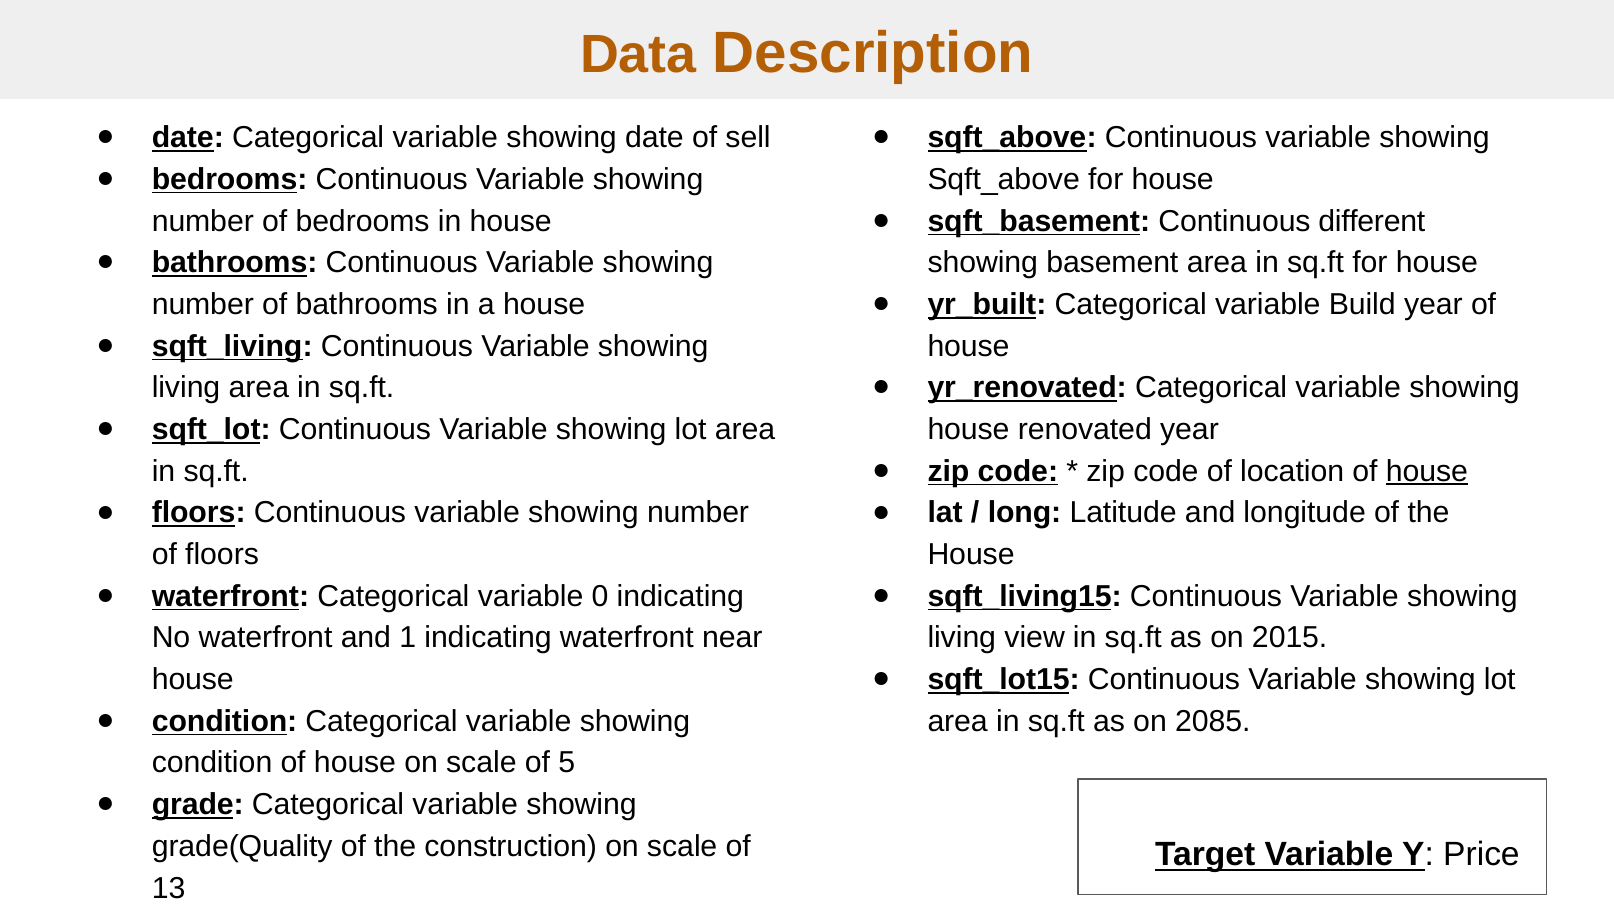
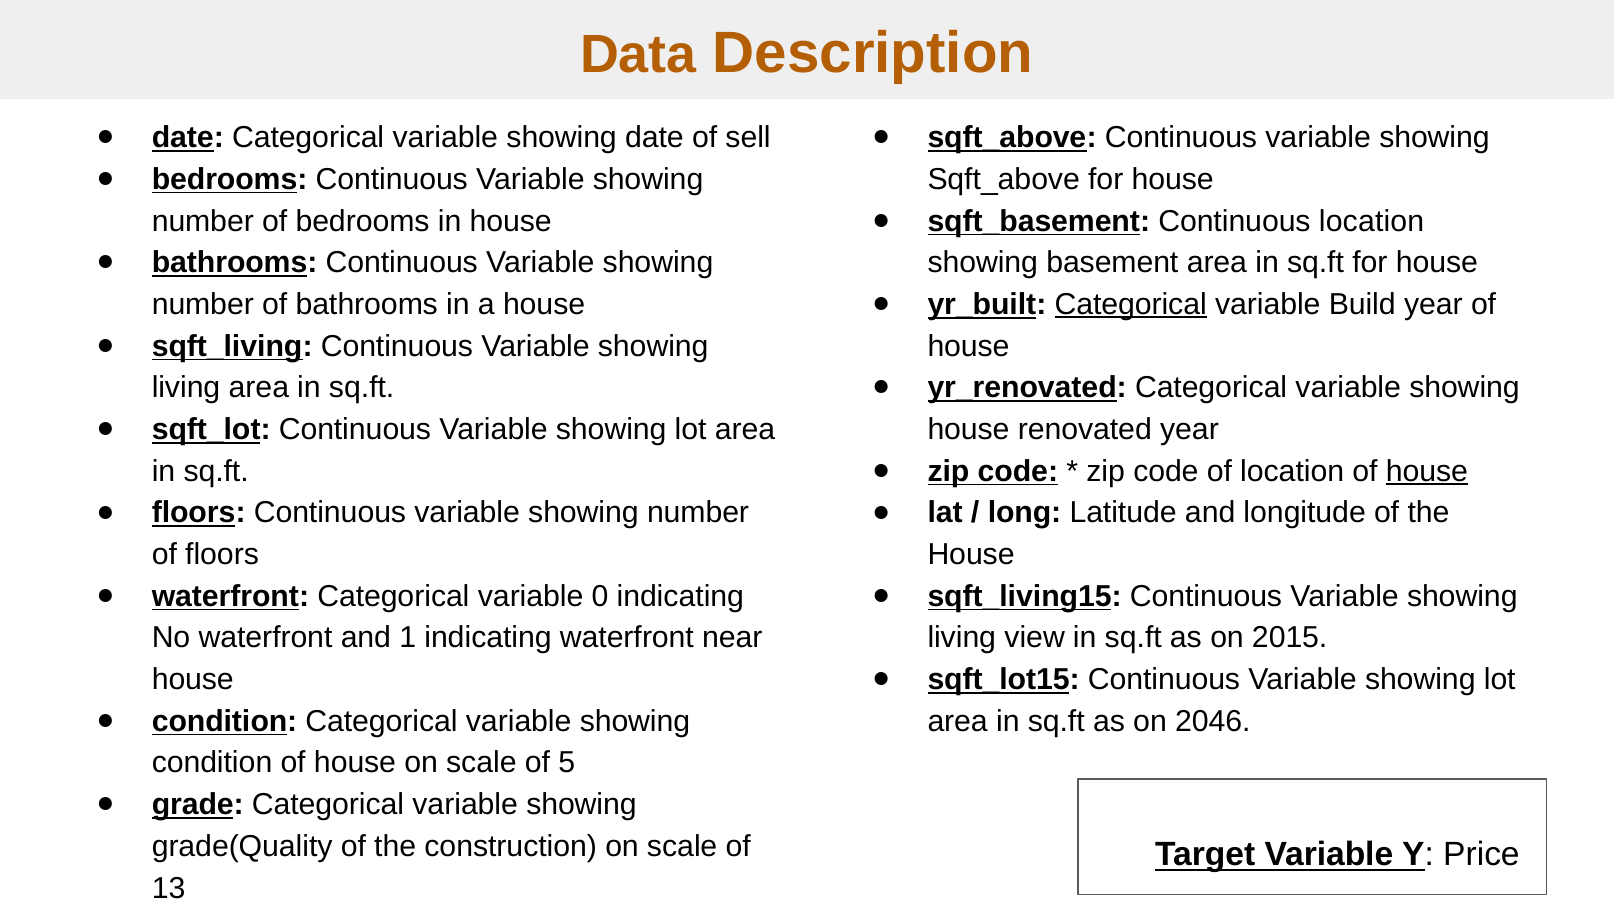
Continuous different: different -> location
Categorical at (1131, 304) underline: none -> present
2085: 2085 -> 2046
